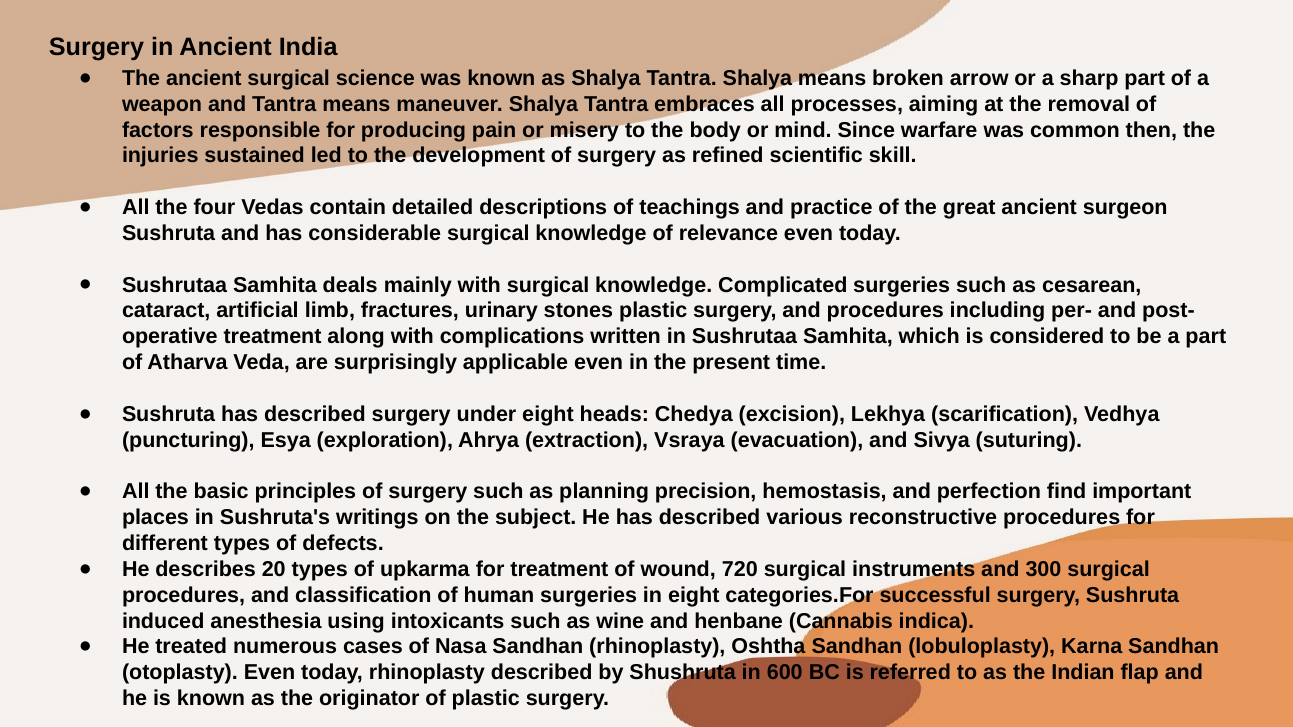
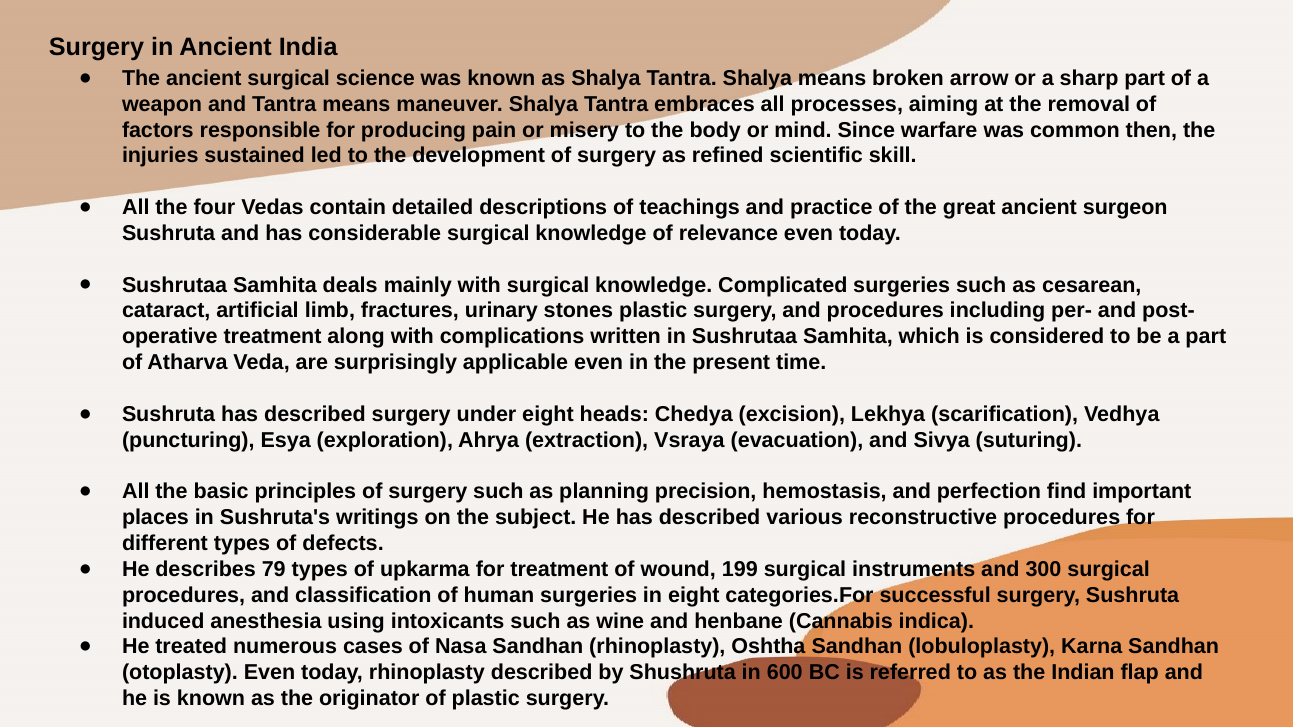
20: 20 -> 79
720: 720 -> 199
